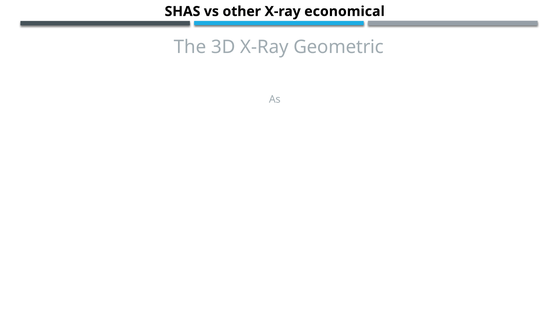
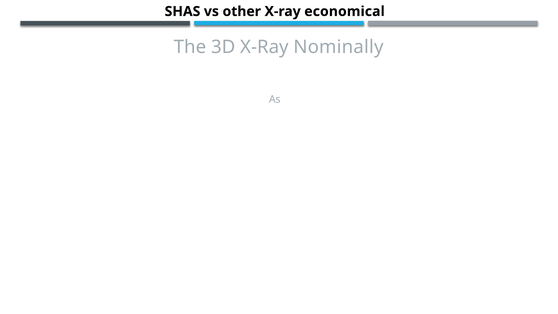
Geometric: Geometric -> Nominally
